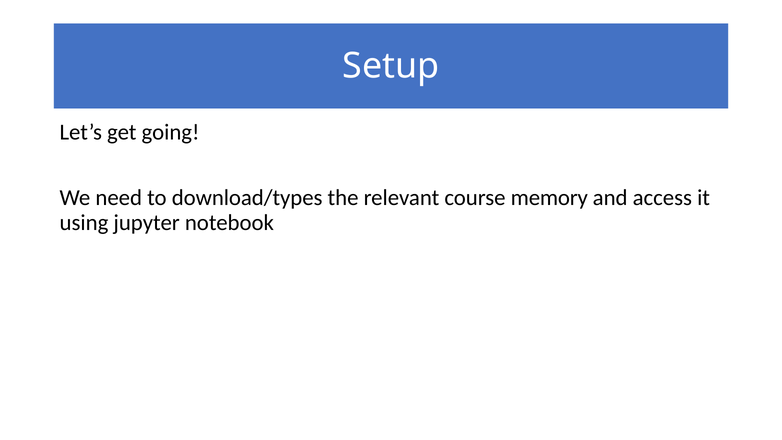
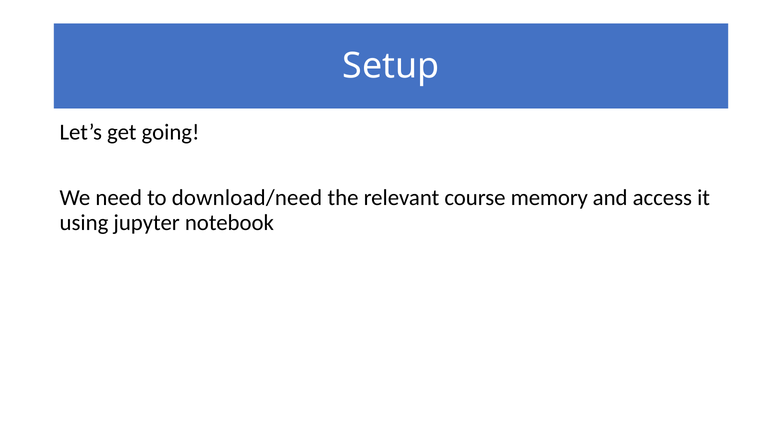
download/types: download/types -> download/need
